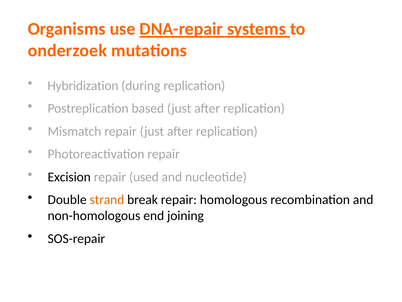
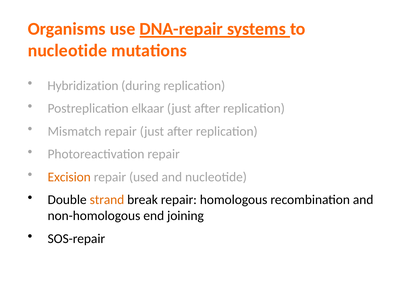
onderzoek at (67, 50): onderzoek -> nucleotide
based: based -> elkaar
Excision colour: black -> orange
